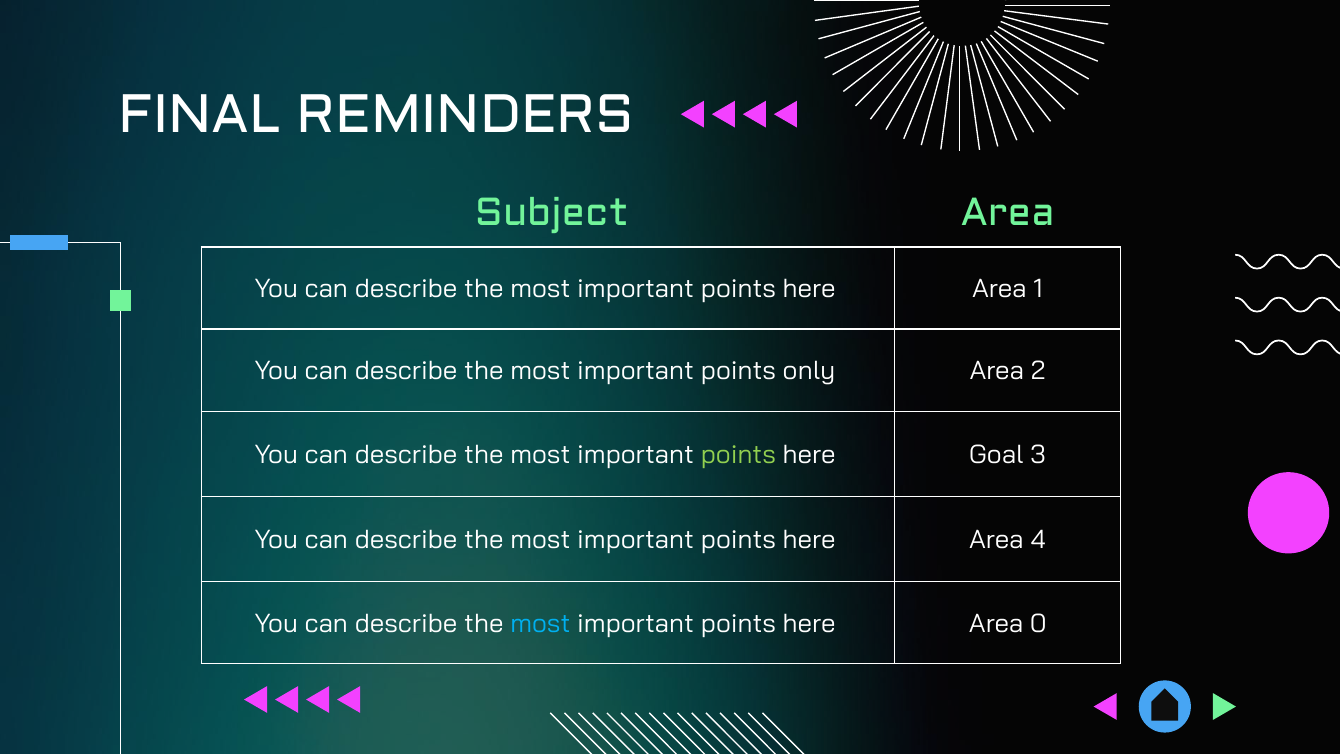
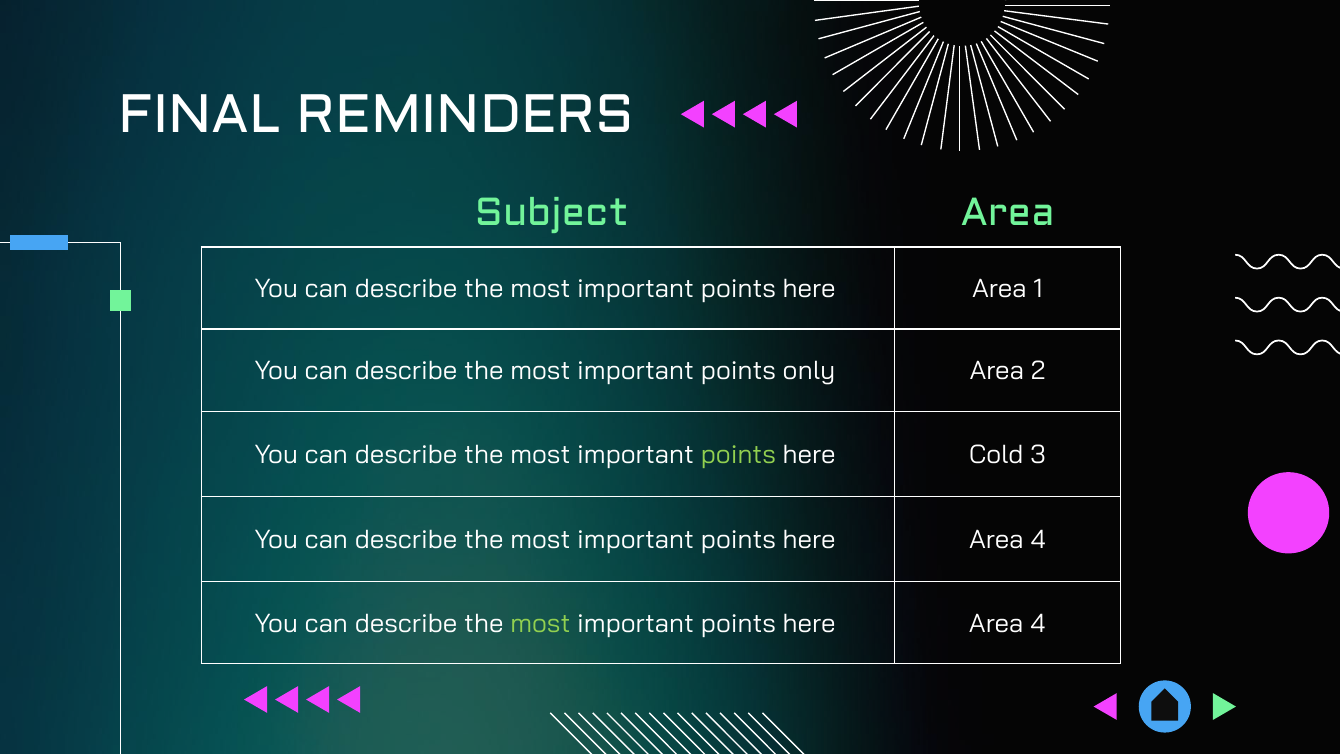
Goal: Goal -> Cold
most at (540, 624) colour: light blue -> light green
0 at (1038, 624): 0 -> 4
